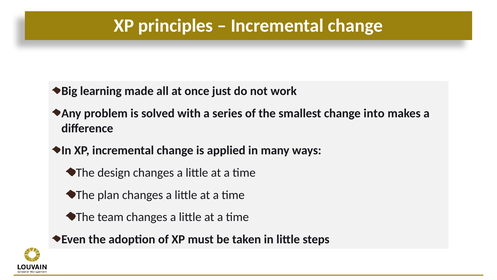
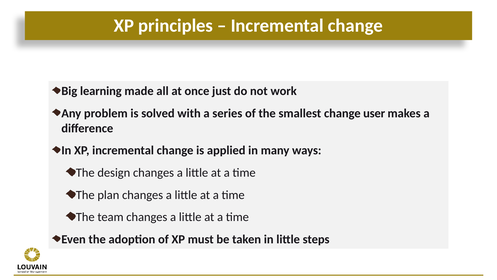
into: into -> user
